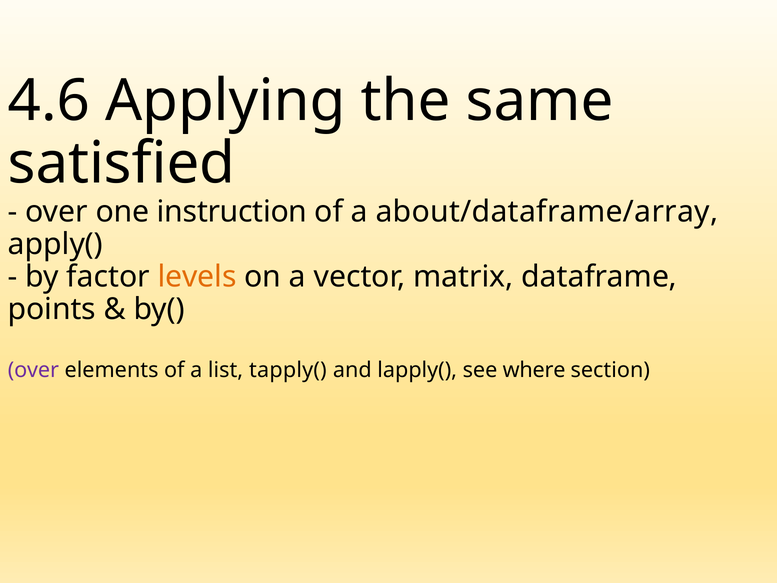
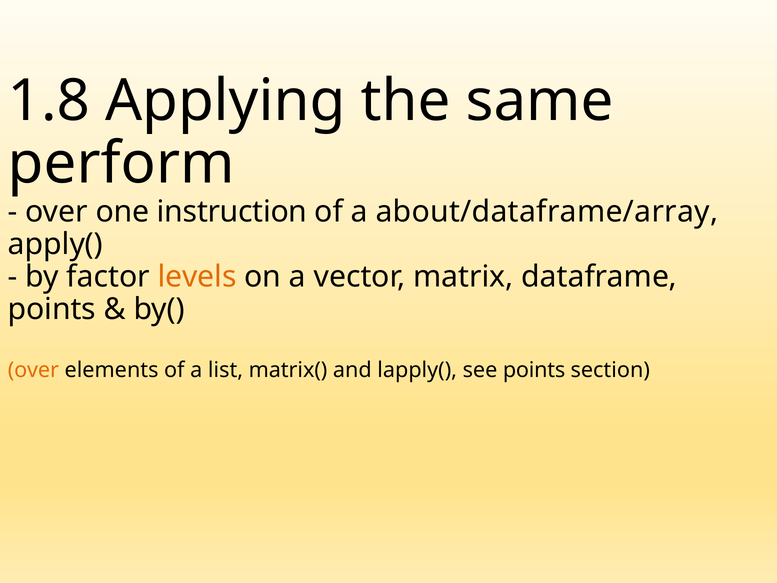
4.6: 4.6 -> 1.8
satisfied: satisfied -> perform
over at (33, 370) colour: purple -> orange
tapply(: tapply( -> matrix(
see where: where -> points
